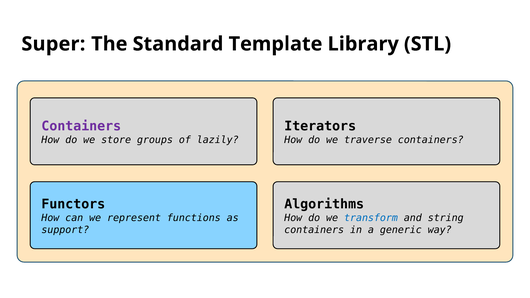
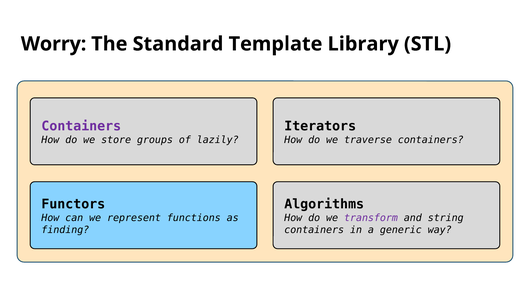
Super: Super -> Worry
transform colour: blue -> purple
support: support -> finding
